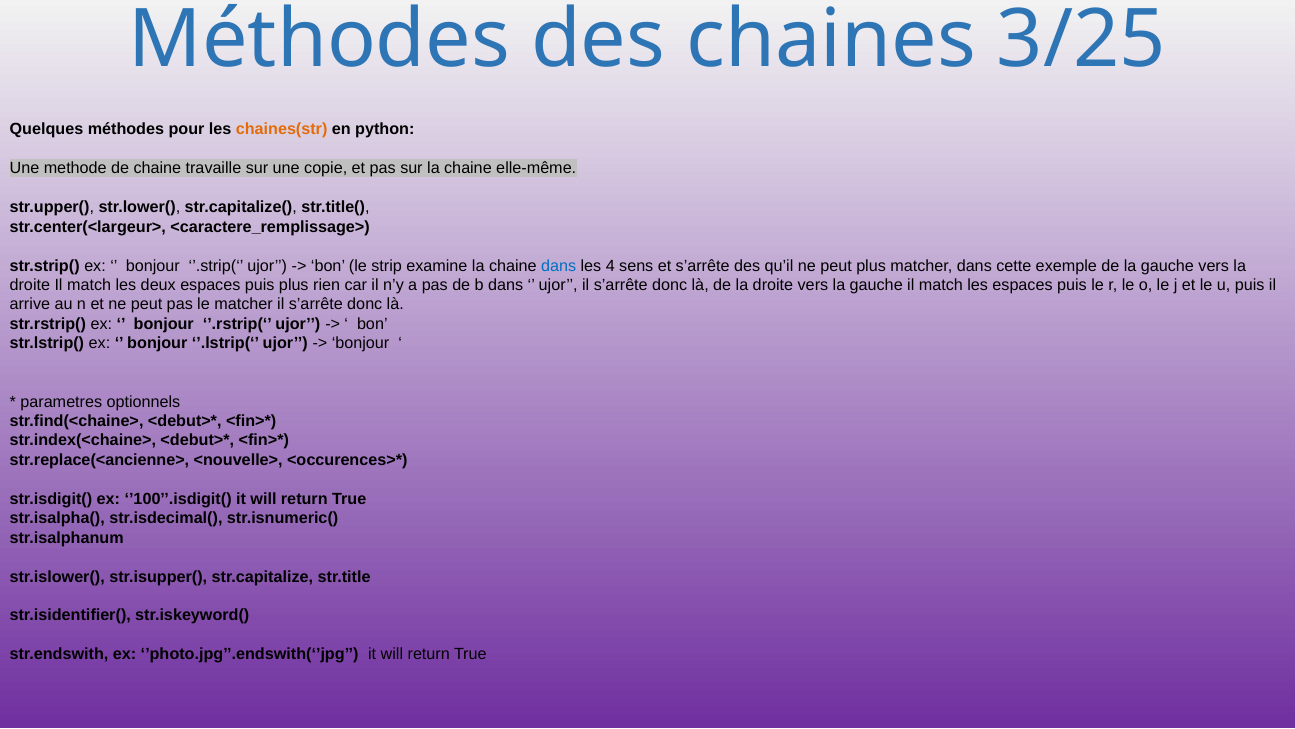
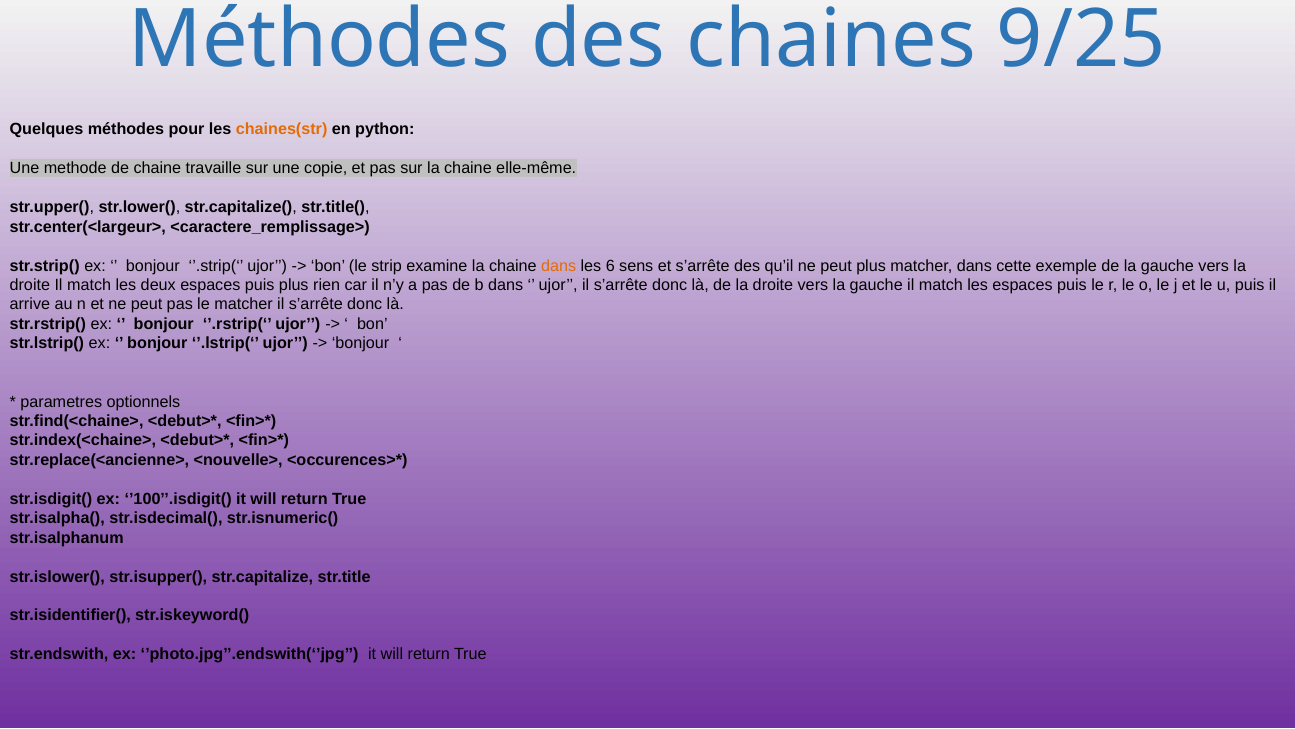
3/25: 3/25 -> 9/25
dans at (559, 265) colour: blue -> orange
4: 4 -> 6
